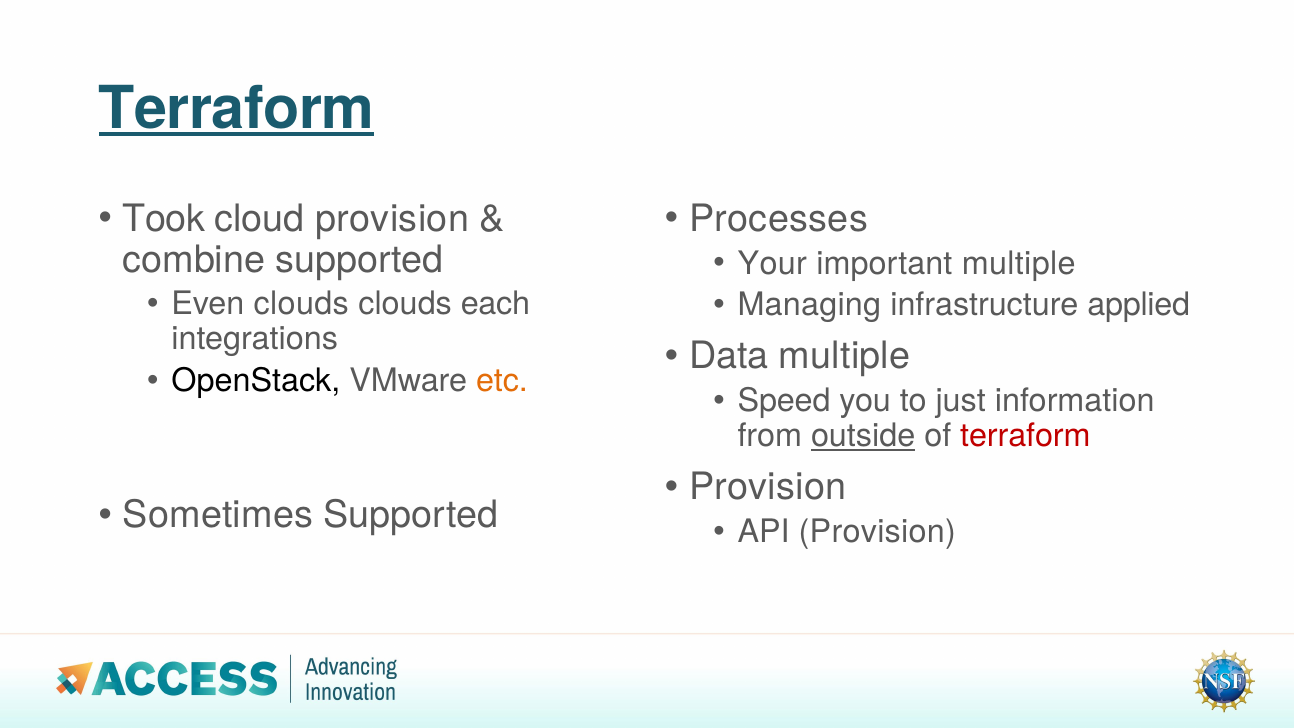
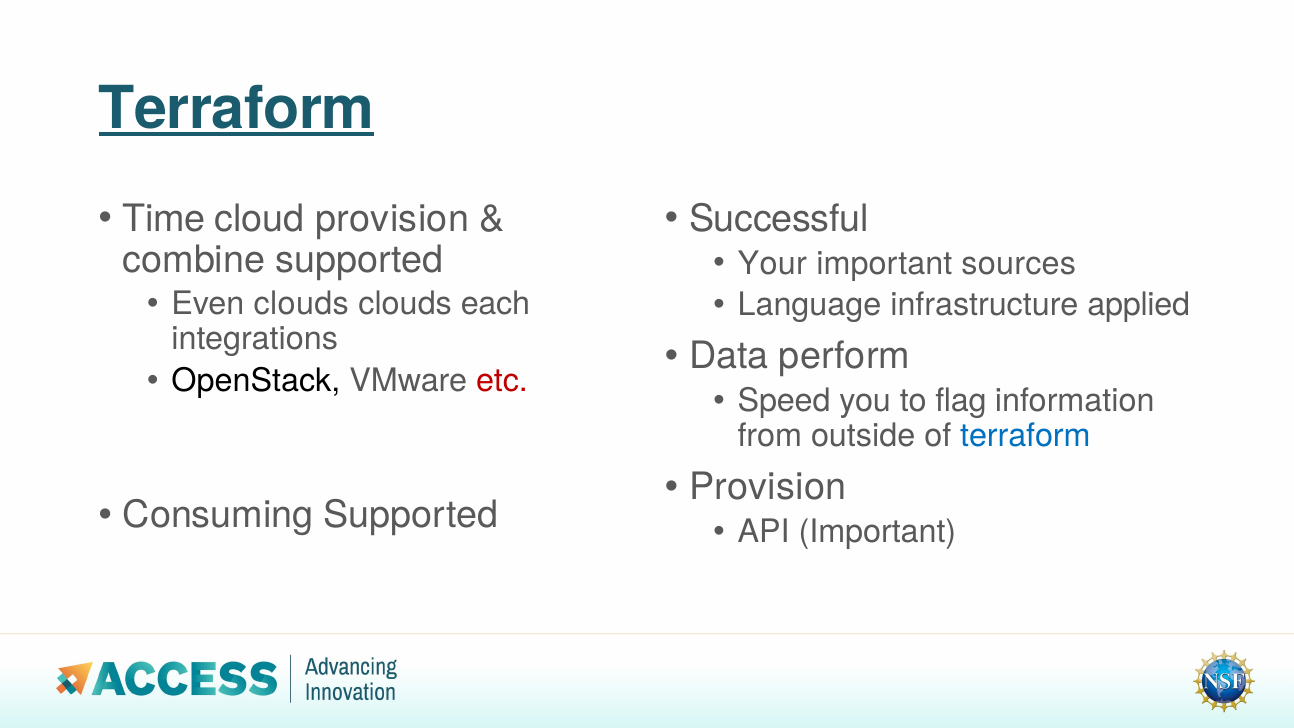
Took: Took -> Time
Processes: Processes -> Successful
important multiple: multiple -> sources
Managing: Managing -> Language
Data multiple: multiple -> perform
etc colour: orange -> red
just: just -> flag
outside underline: present -> none
terraform at (1025, 436) colour: red -> blue
Sometimes: Sometimes -> Consuming
API Provision: Provision -> Important
